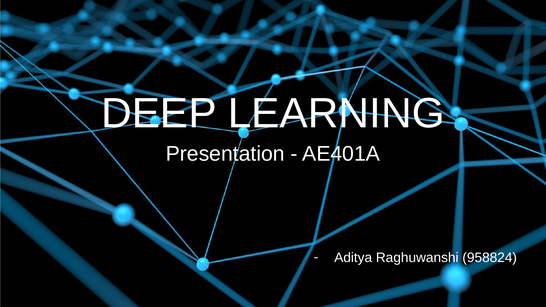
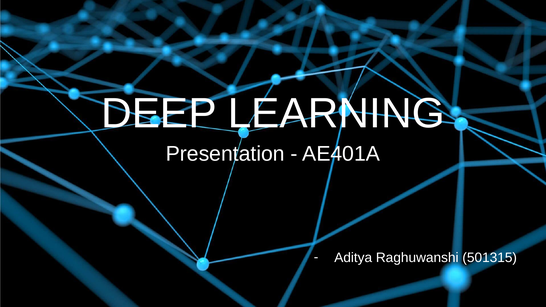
958824: 958824 -> 501315
